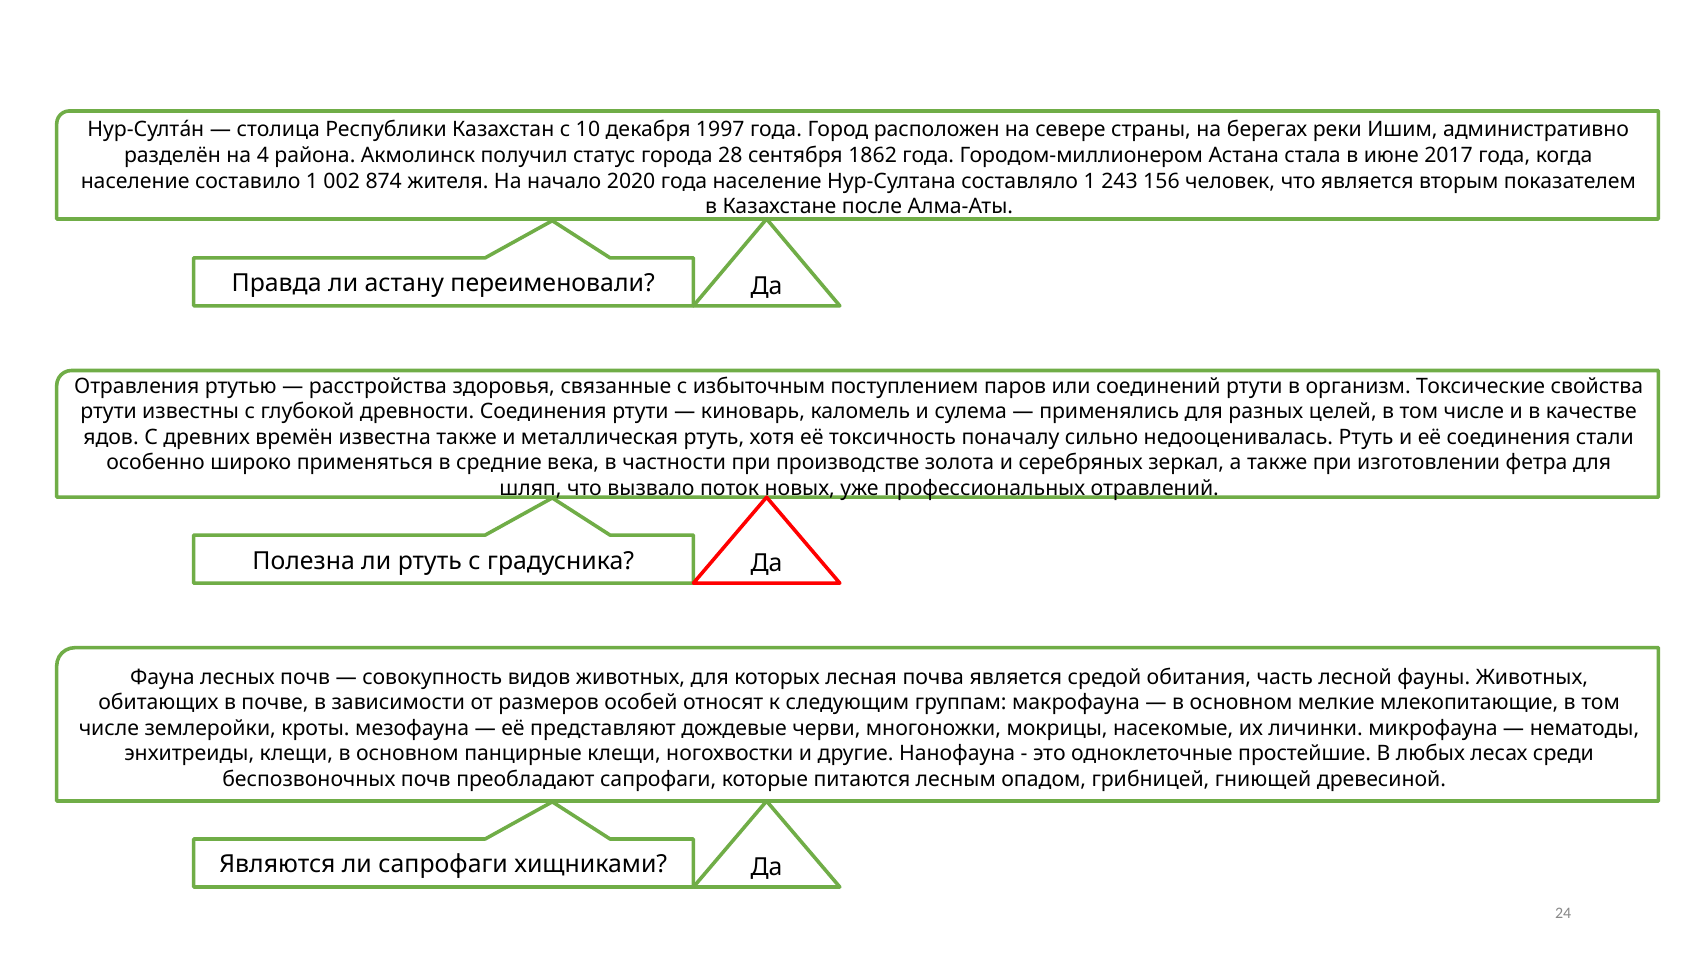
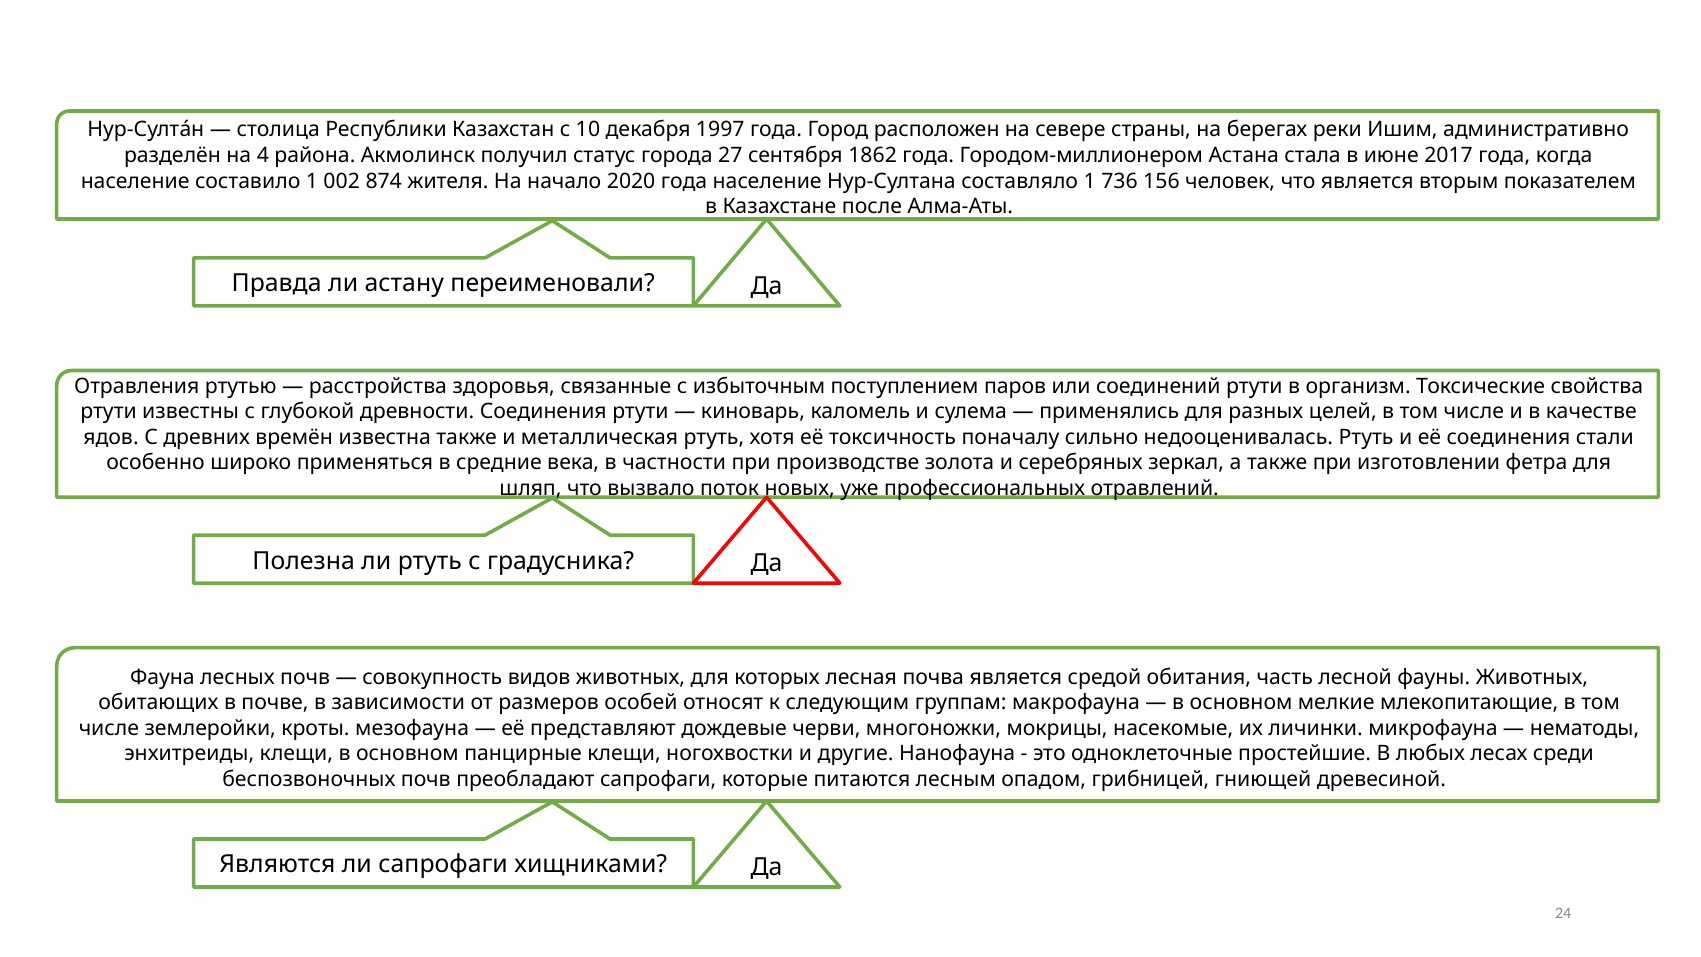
28: 28 -> 27
243: 243 -> 736
